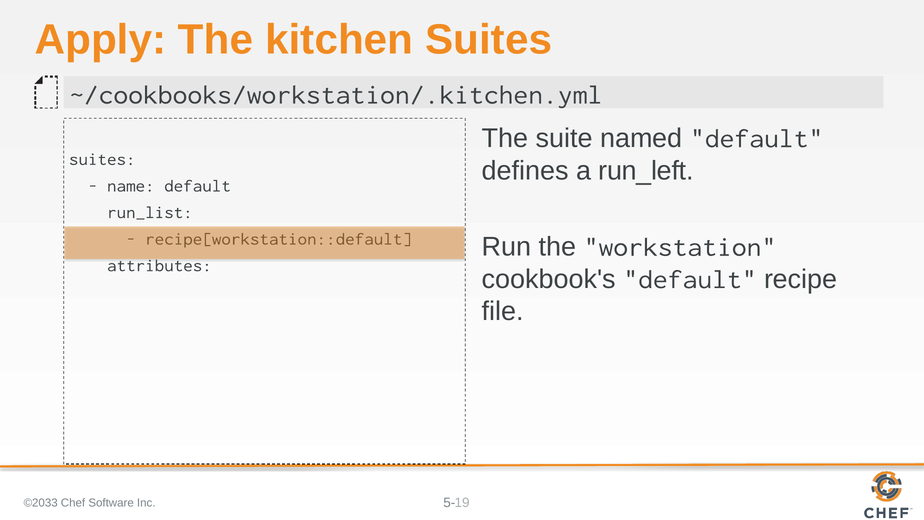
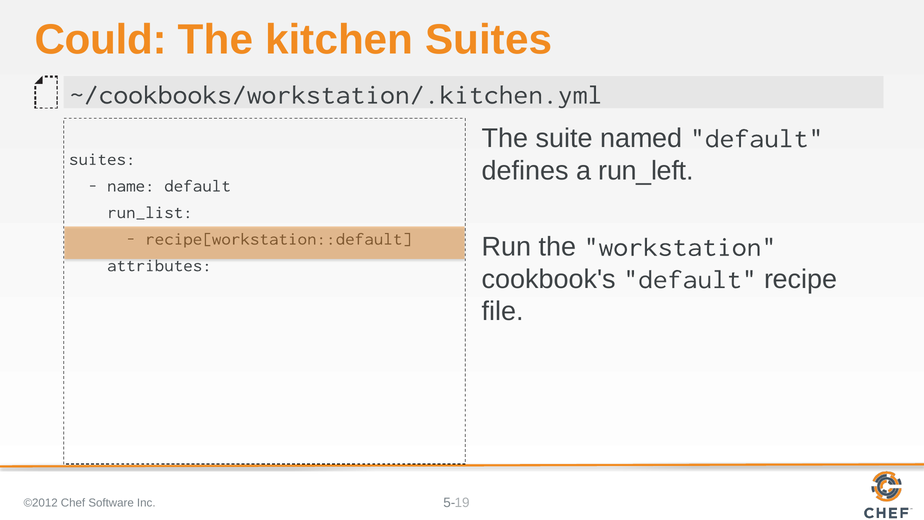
Apply: Apply -> Could
©2033: ©2033 -> ©2012
